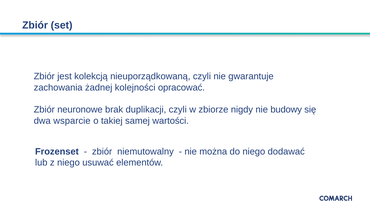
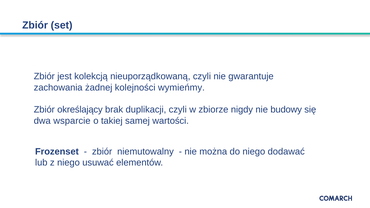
opracować: opracować -> wymieńmy
neuronowe: neuronowe -> określający
